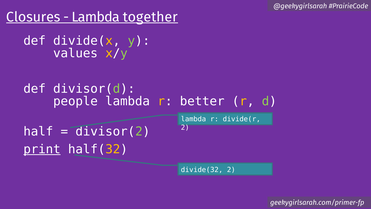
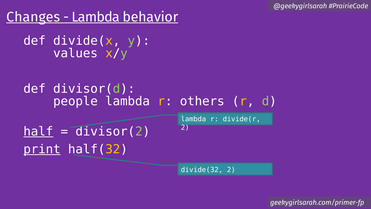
Closures: Closures -> Changes
together: together -> behavior
better: better -> others
half underline: none -> present
